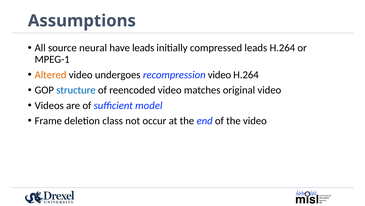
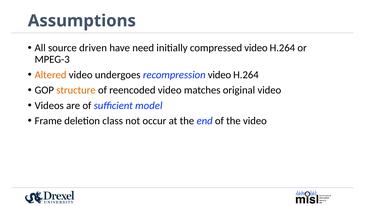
neural: neural -> driven
have leads: leads -> need
compressed leads: leads -> video
MPEG-1: MPEG-1 -> MPEG-3
structure colour: blue -> orange
